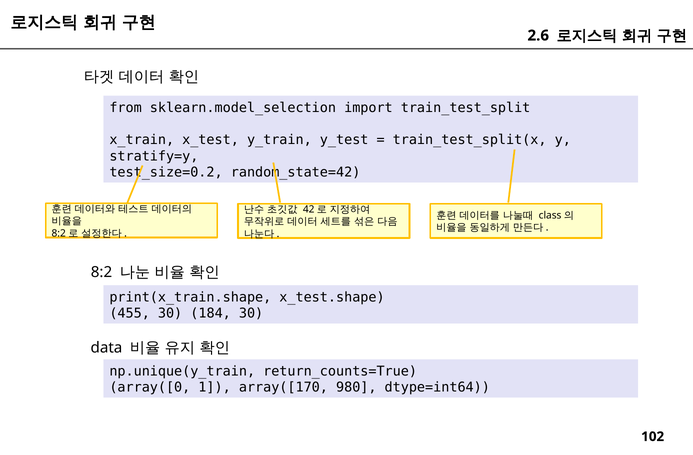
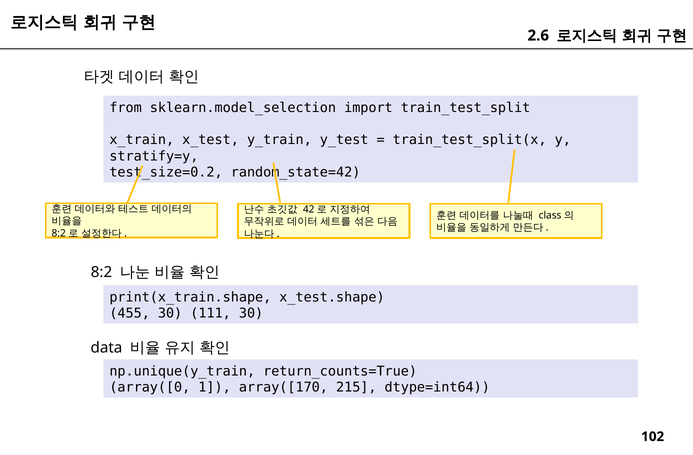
184: 184 -> 111
980: 980 -> 215
